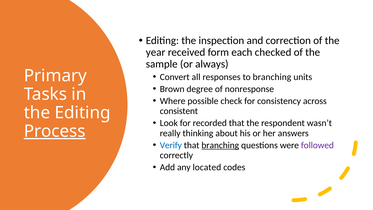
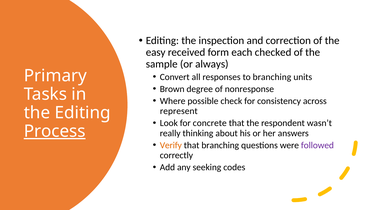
year: year -> easy
consistent: consistent -> represent
recorded: recorded -> concrete
Verify colour: blue -> orange
branching at (220, 145) underline: present -> none
located: located -> seeking
